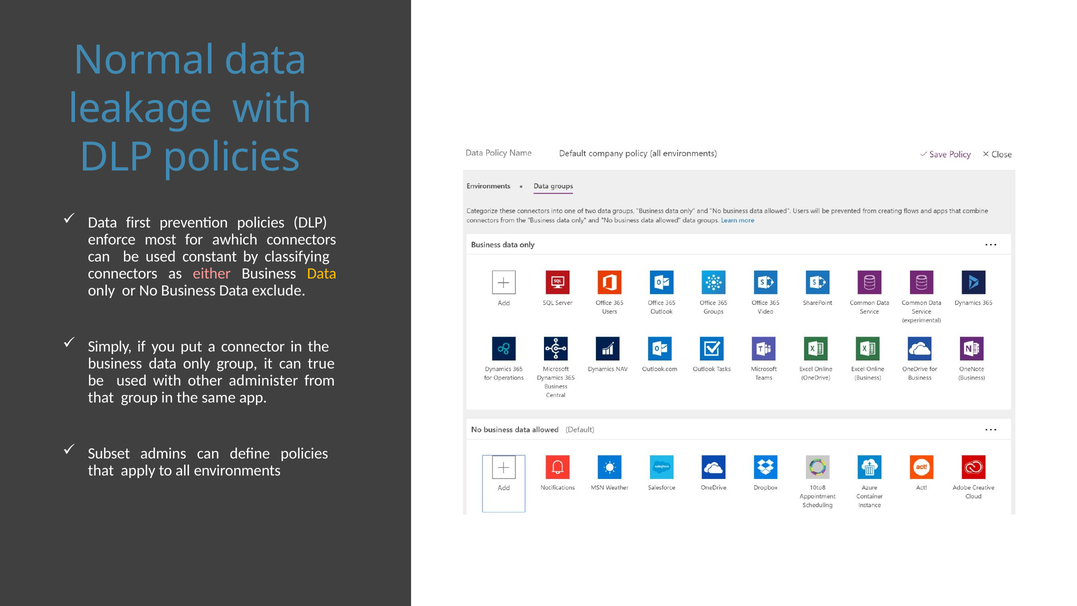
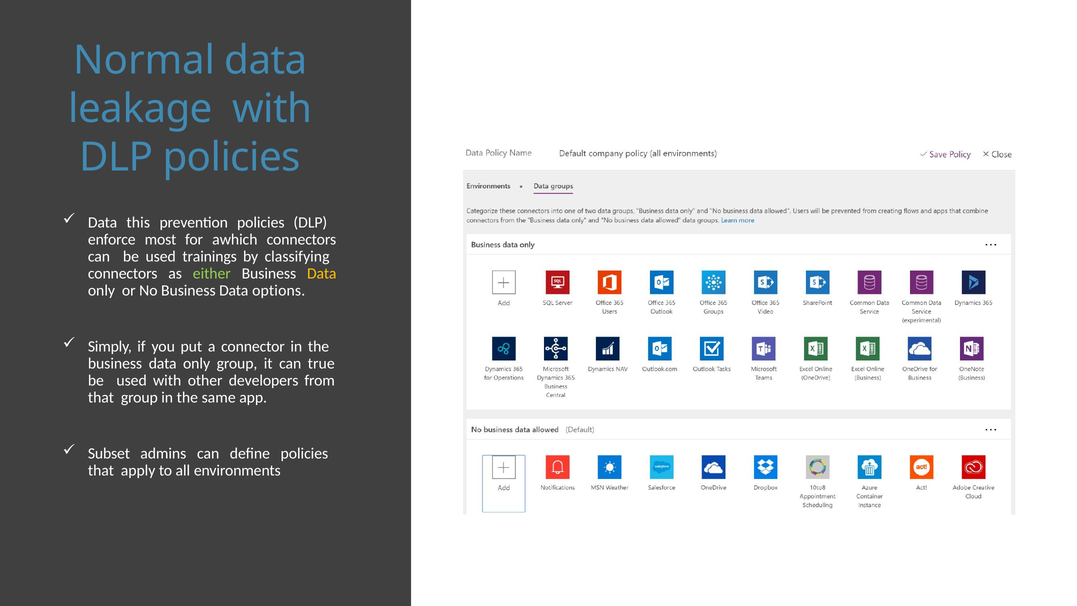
first: first -> this
constant: constant -> trainings
either colour: pink -> light green
exclude: exclude -> options
administer: administer -> developers
